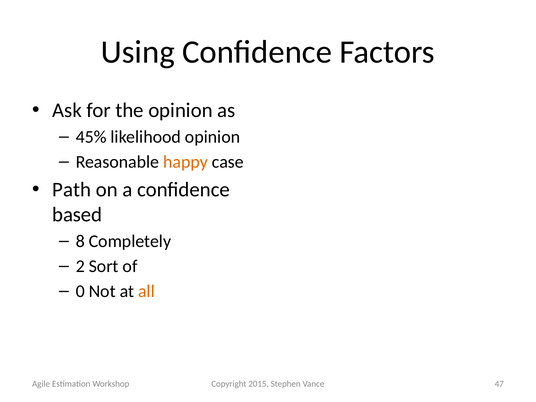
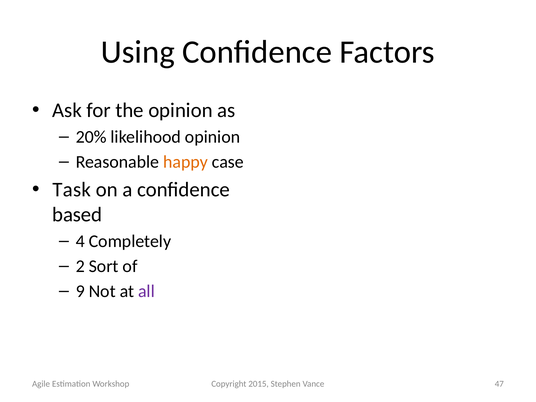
45%: 45% -> 20%
Path: Path -> Task
8: 8 -> 4
0: 0 -> 9
all colour: orange -> purple
